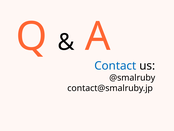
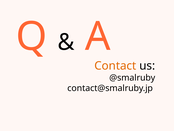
Contact colour: blue -> orange
